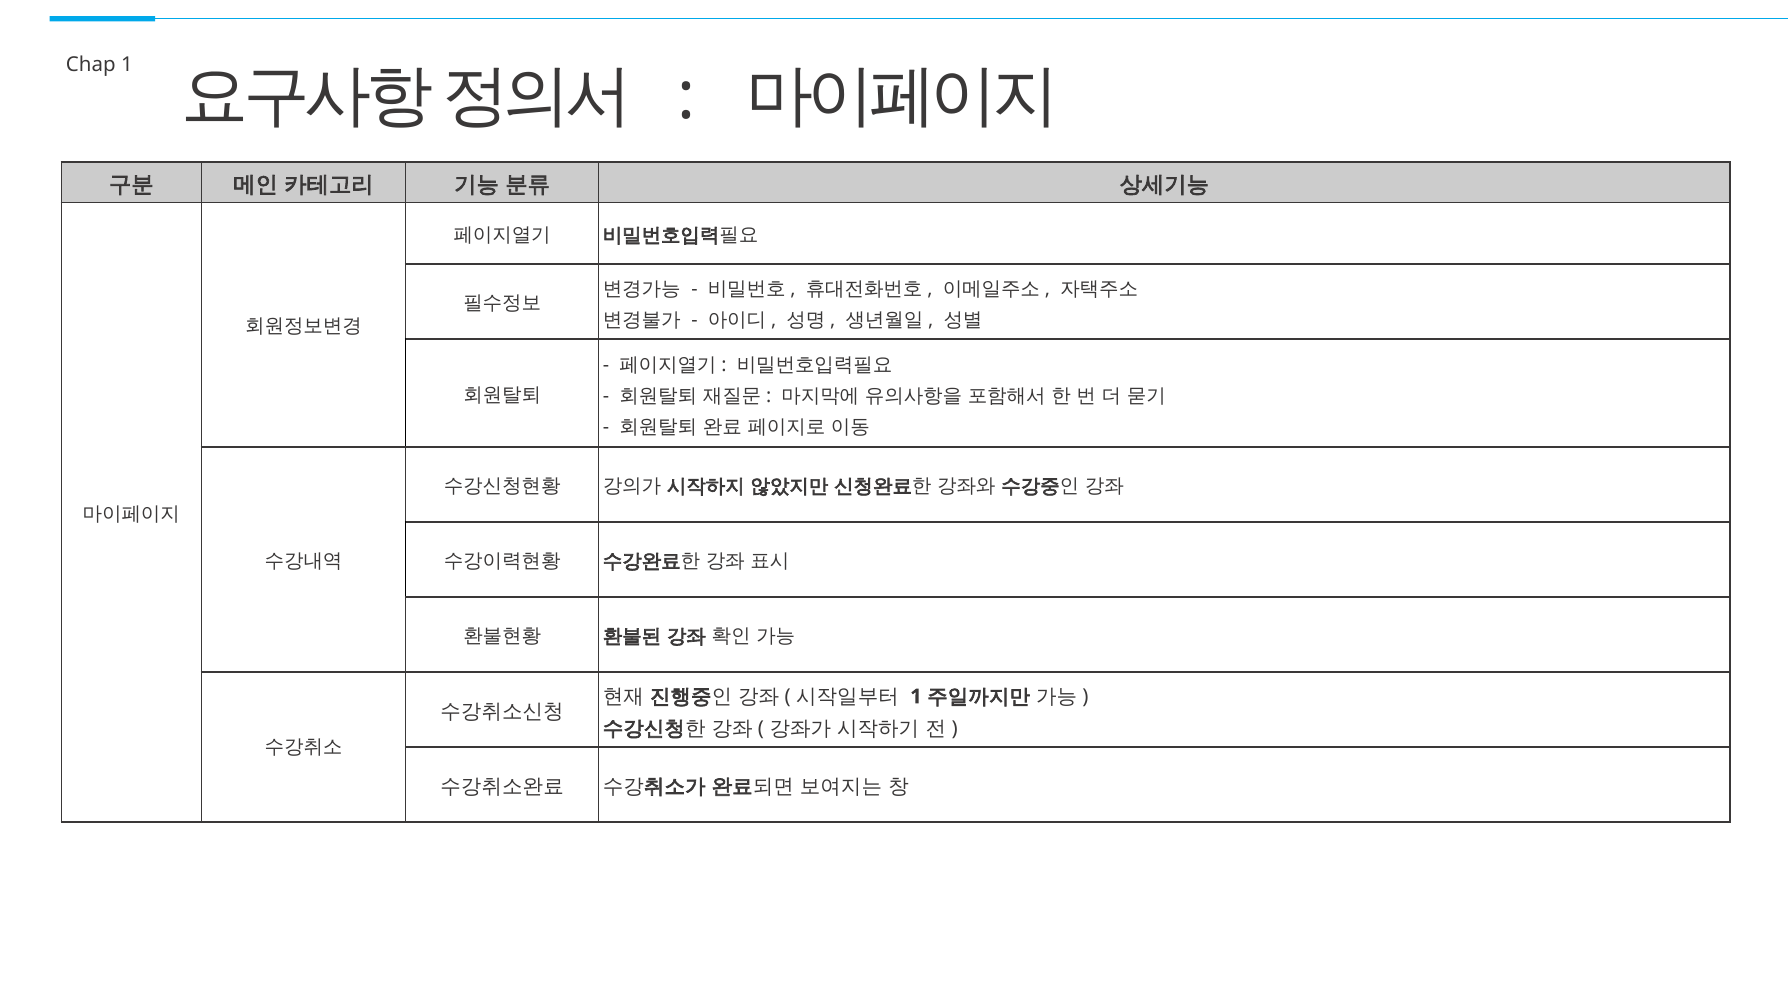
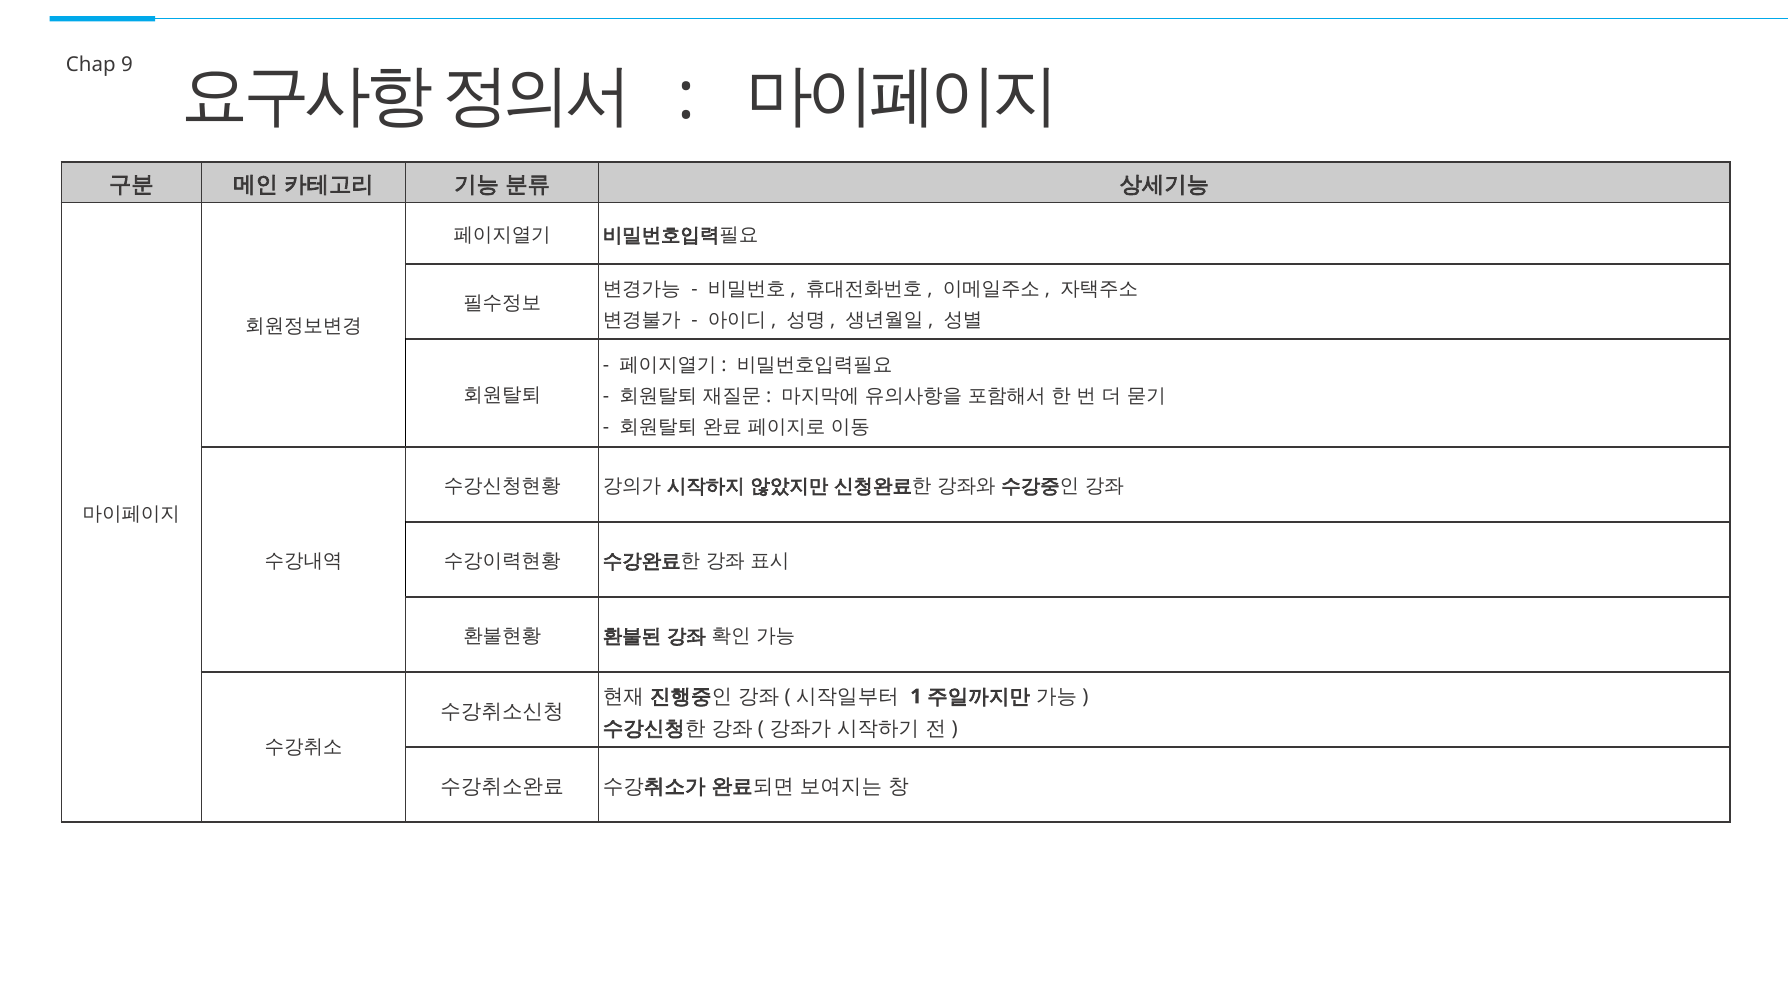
Chap 1: 1 -> 9
